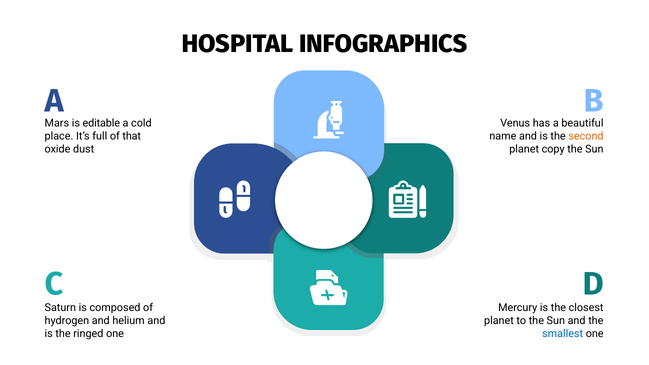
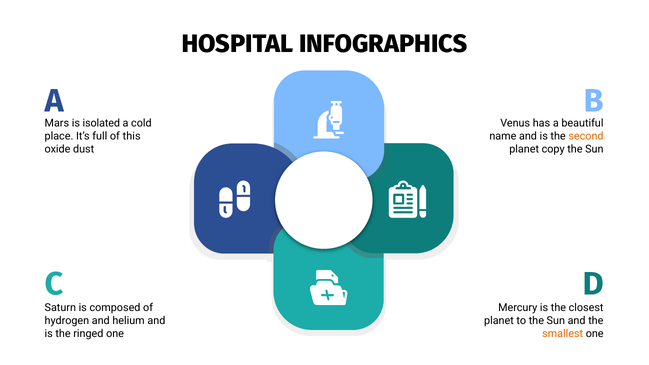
editable: editable -> isolated
that: that -> this
smallest colour: blue -> orange
